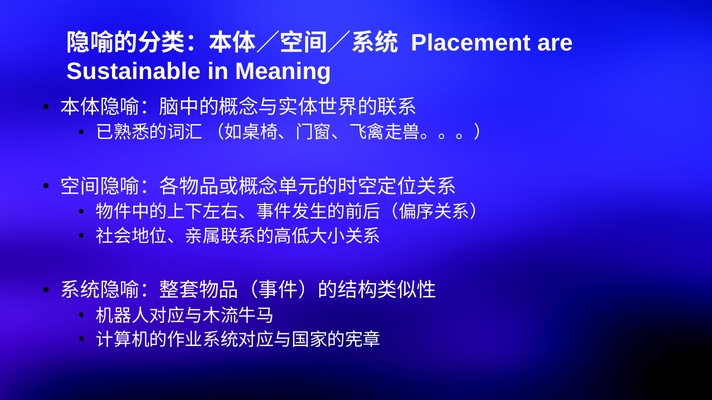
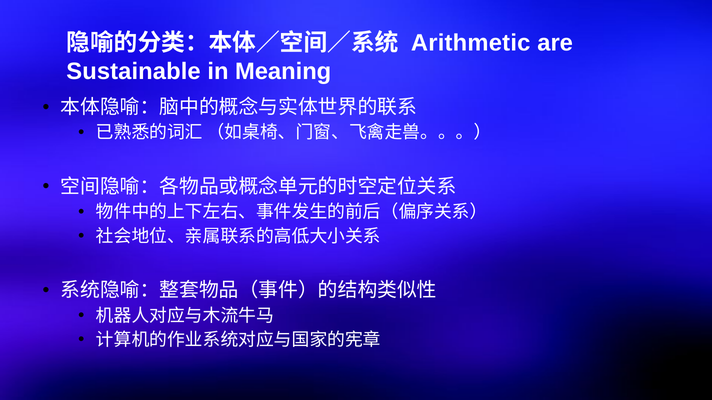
Placement: Placement -> Arithmetic
